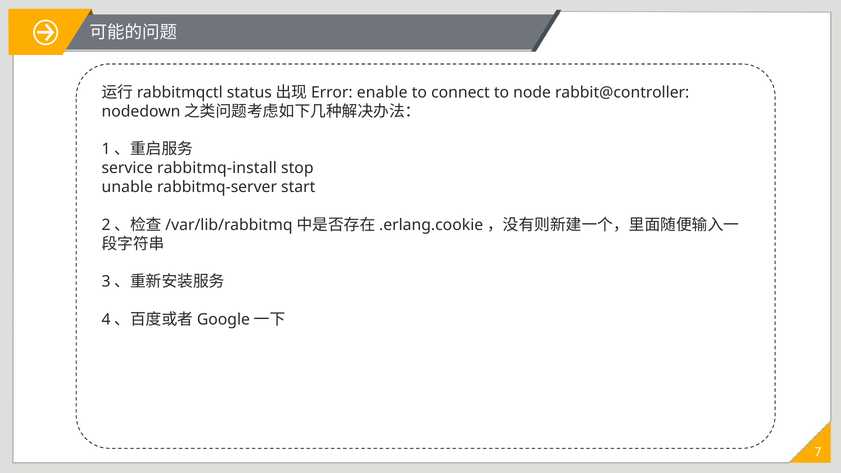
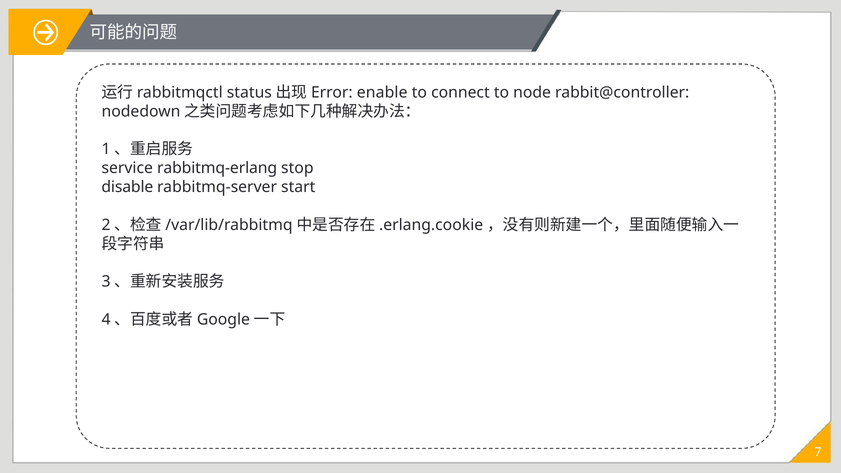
rabbitmq-install: rabbitmq-install -> rabbitmq-erlang
unable: unable -> disable
